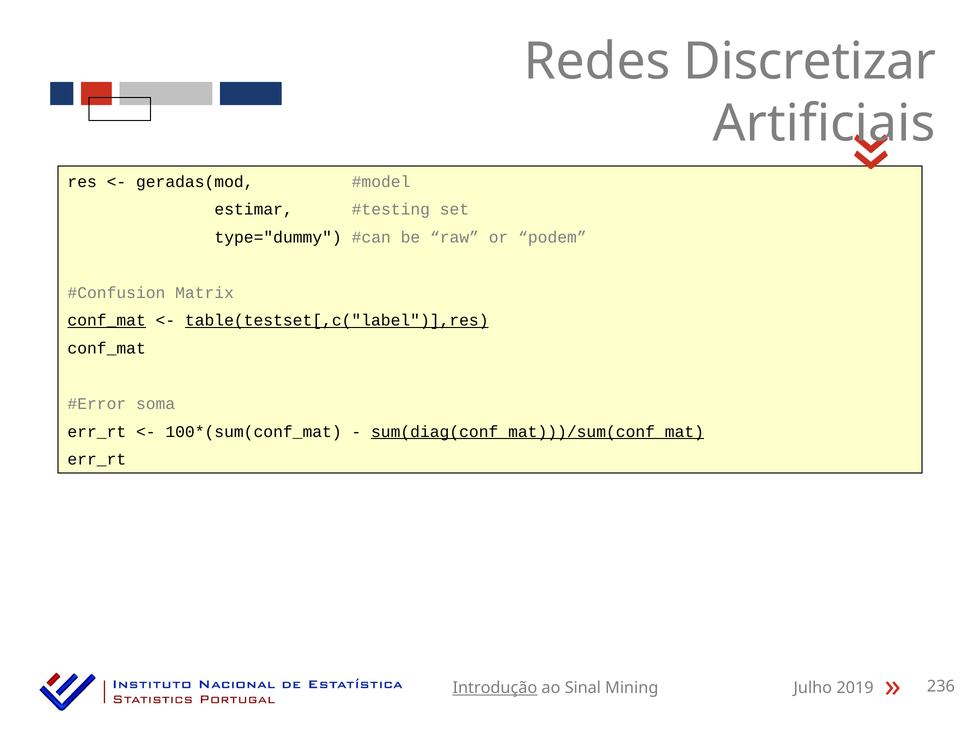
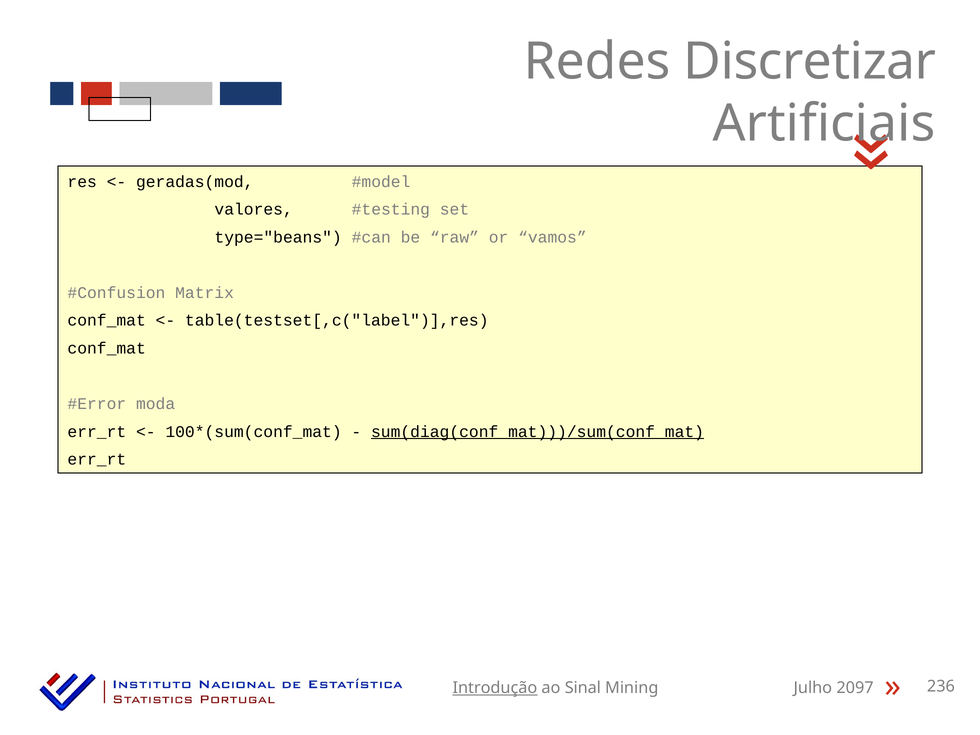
estimar: estimar -> valores
type="dummy: type="dummy -> type="beans
podem: podem -> vamos
conf_mat at (107, 321) underline: present -> none
table(testset[,c("label")],res underline: present -> none
soma: soma -> moda
2019: 2019 -> 2097
